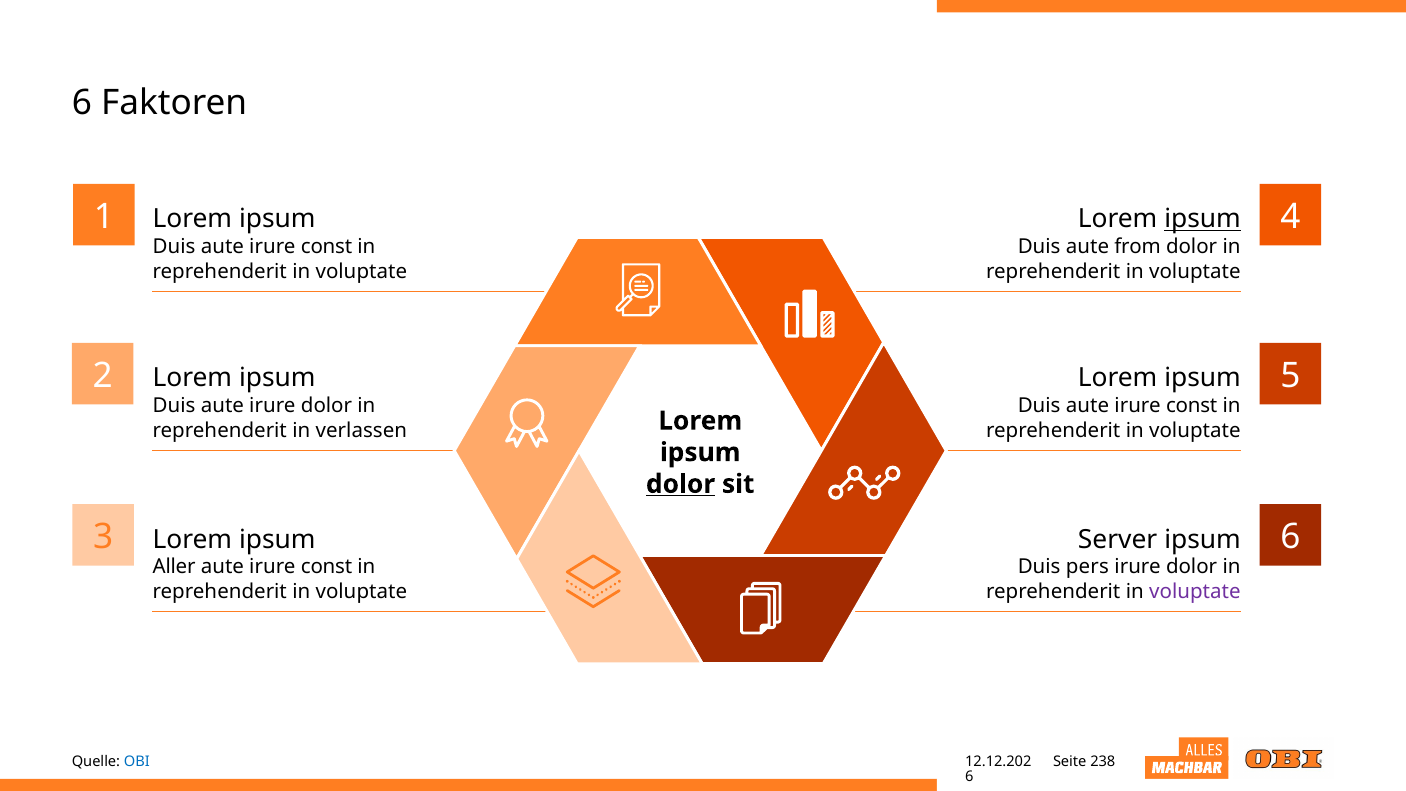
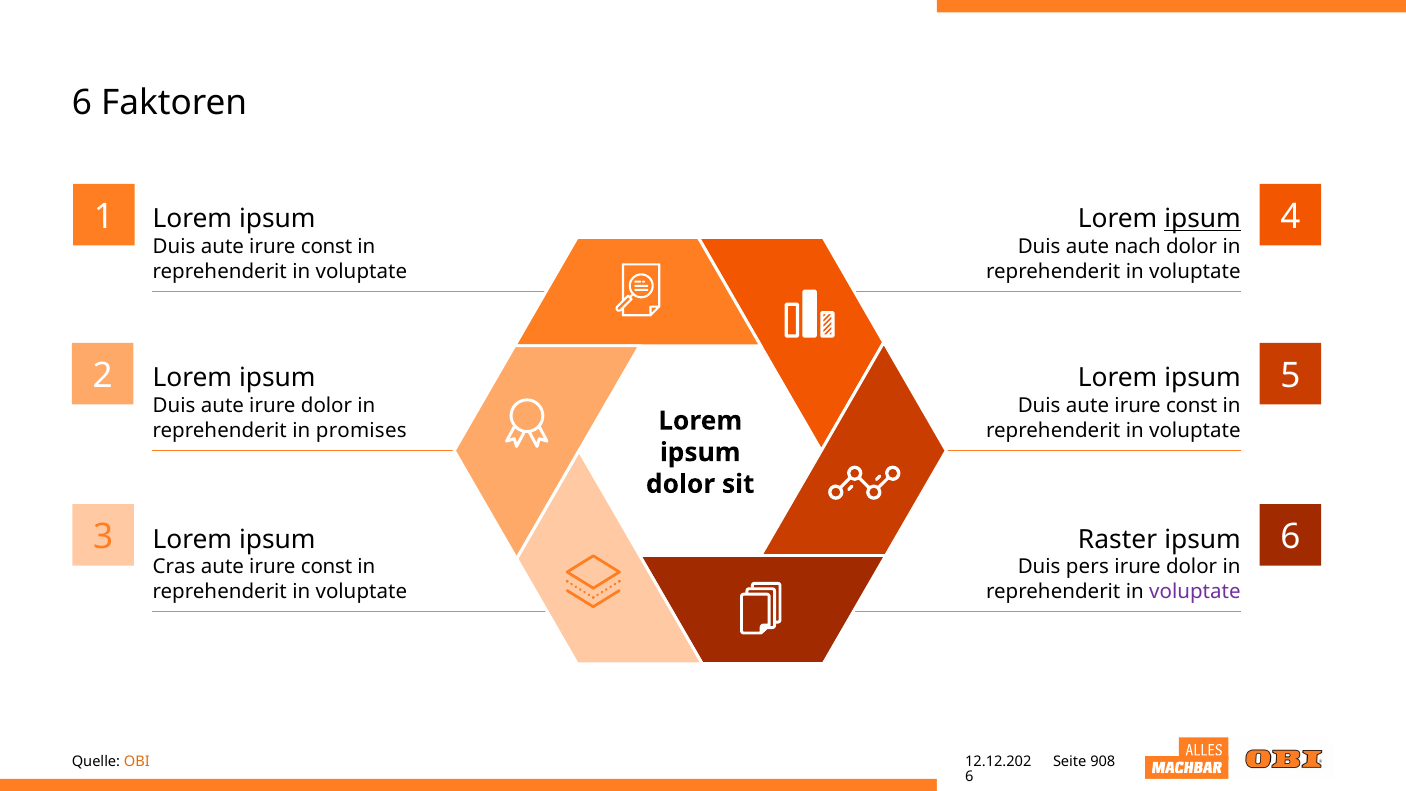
from: from -> nach
verlassen: verlassen -> promises
dolor at (681, 484) underline: present -> none
Server: Server -> Raster
Aller: Aller -> Cras
OBI colour: blue -> orange
238: 238 -> 908
